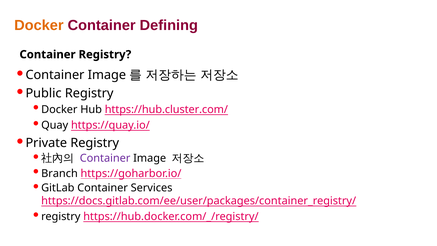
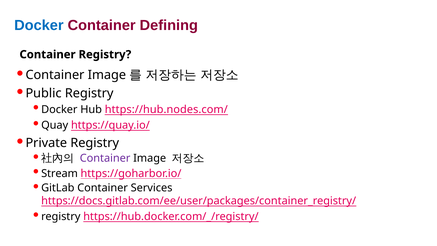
Docker at (39, 25) colour: orange -> blue
https://hub.cluster.com/: https://hub.cluster.com/ -> https://hub.nodes.com/
Branch: Branch -> Stream
